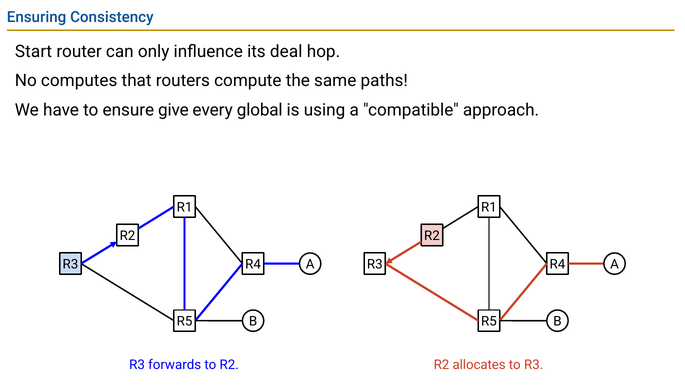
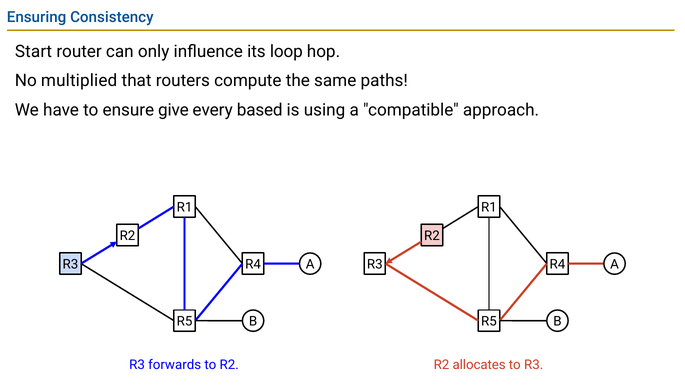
deal: deal -> loop
computes: computes -> multiplied
global: global -> based
